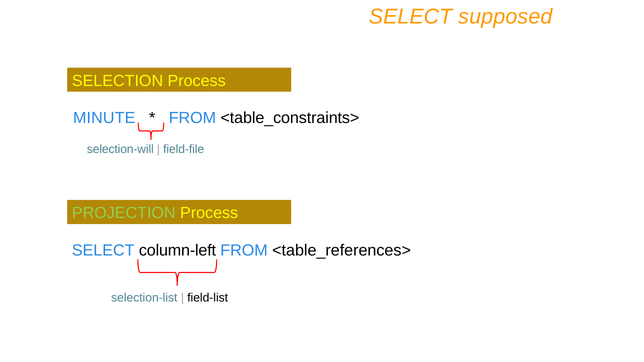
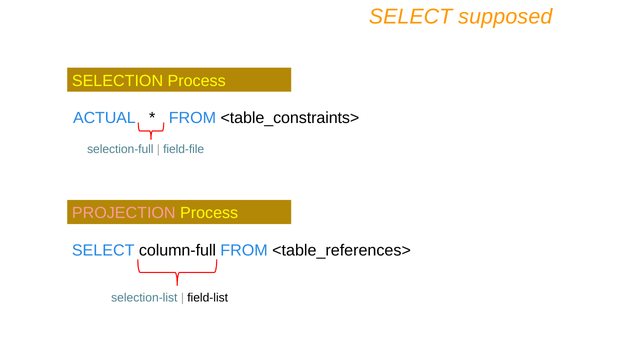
MINUTE: MINUTE -> ACTUAL
selection-will: selection-will -> selection-full
PROJECTION colour: light green -> pink
column-left: column-left -> column-full
